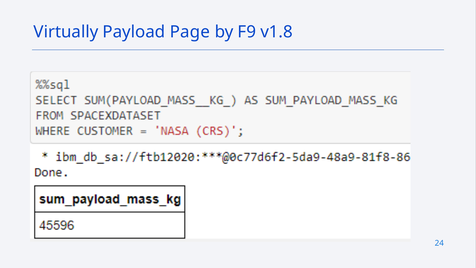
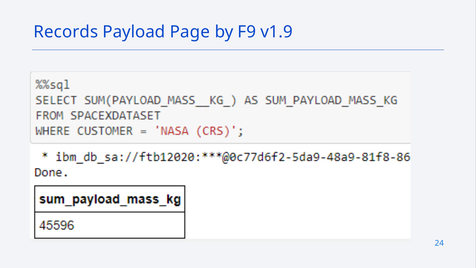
Virtually: Virtually -> Records
v1.8: v1.8 -> v1.9
